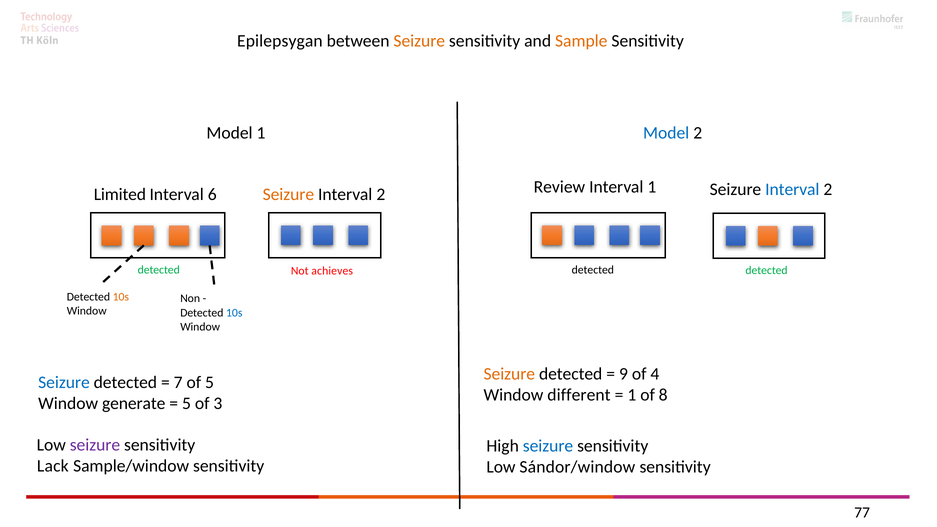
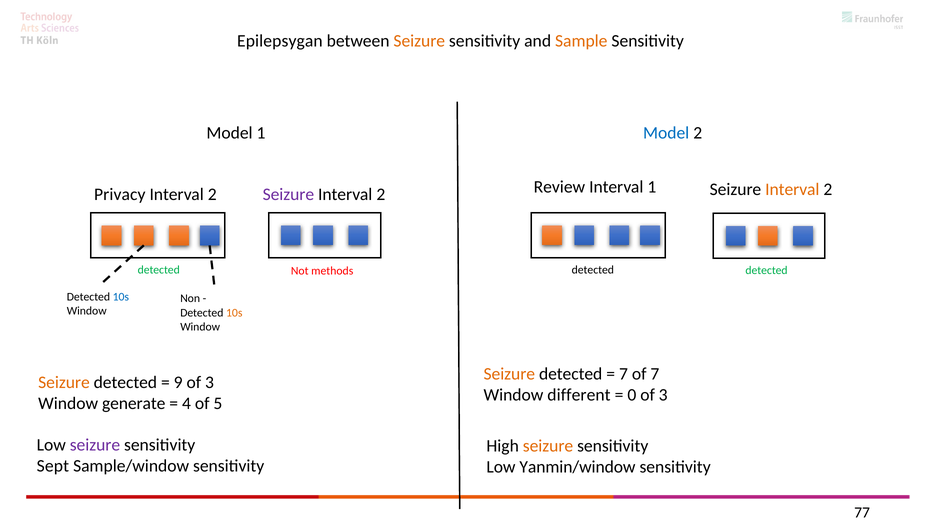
Limited: Limited -> Privacy
6 at (212, 195): 6 -> 2
Seizure at (288, 195) colour: orange -> purple
Interval at (792, 190) colour: blue -> orange
achieves: achieves -> methods
10s at (121, 297) colour: orange -> blue
10s at (234, 313) colour: blue -> orange
9 at (624, 374): 9 -> 7
of 4: 4 -> 7
Seizure at (64, 382) colour: blue -> orange
7: 7 -> 9
5 at (210, 382): 5 -> 3
1 at (632, 395): 1 -> 0
8 at (663, 395): 8 -> 3
5 at (187, 404): 5 -> 4
3: 3 -> 5
seizure at (548, 446) colour: blue -> orange
Lack: Lack -> Sept
Sándor/window: Sándor/window -> Yanmin/window
